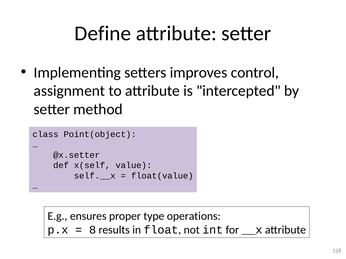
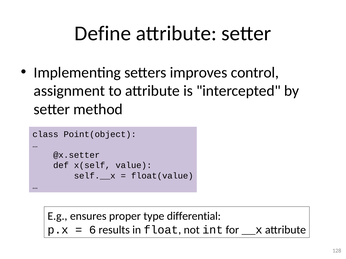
operations: operations -> differential
8: 8 -> 6
